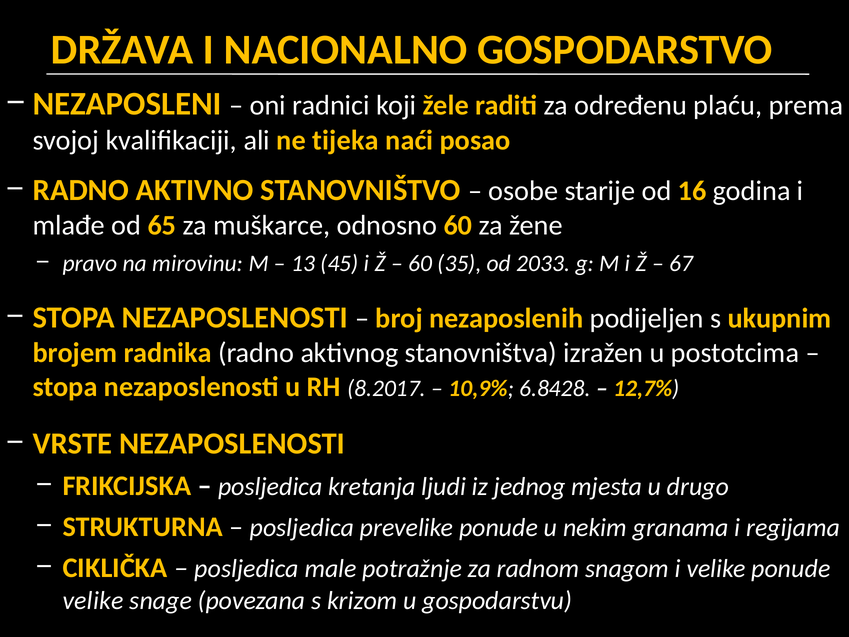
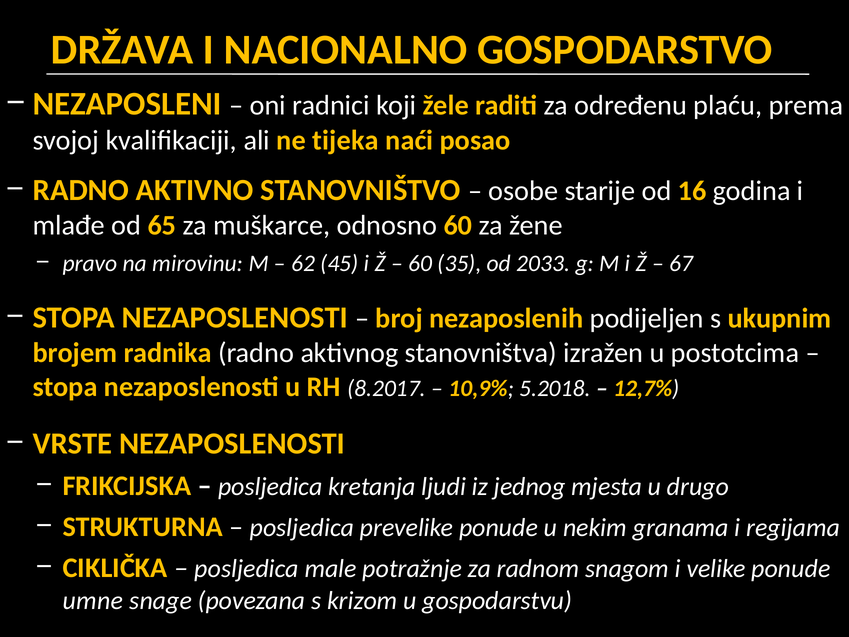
13: 13 -> 62
6.8428: 6.8428 -> 5.2018
velike at (93, 600): velike -> umne
